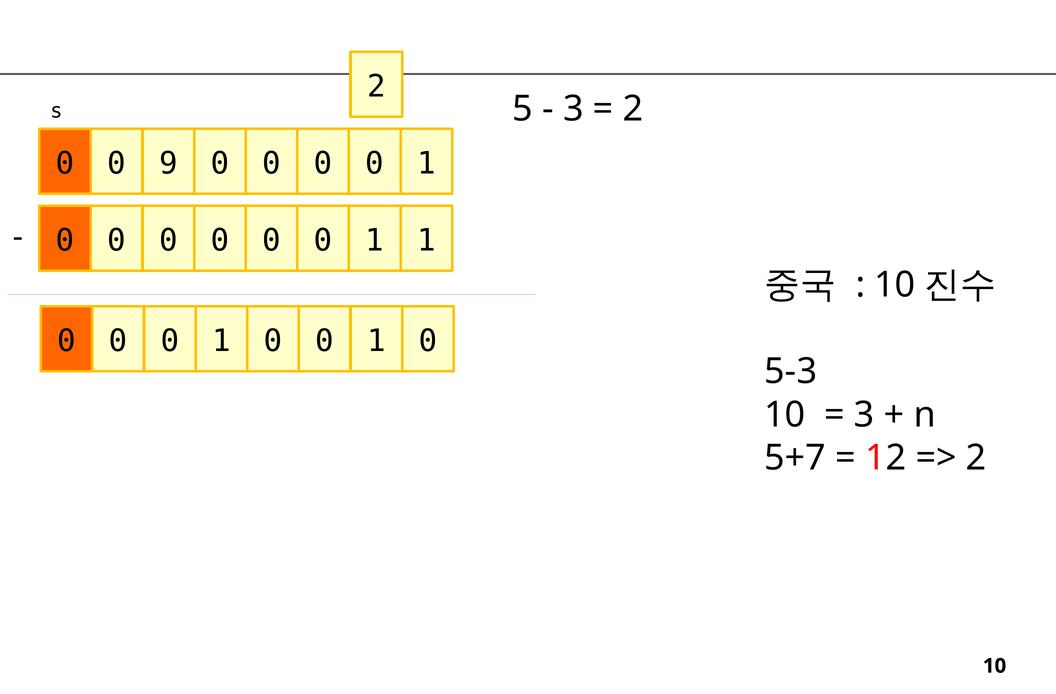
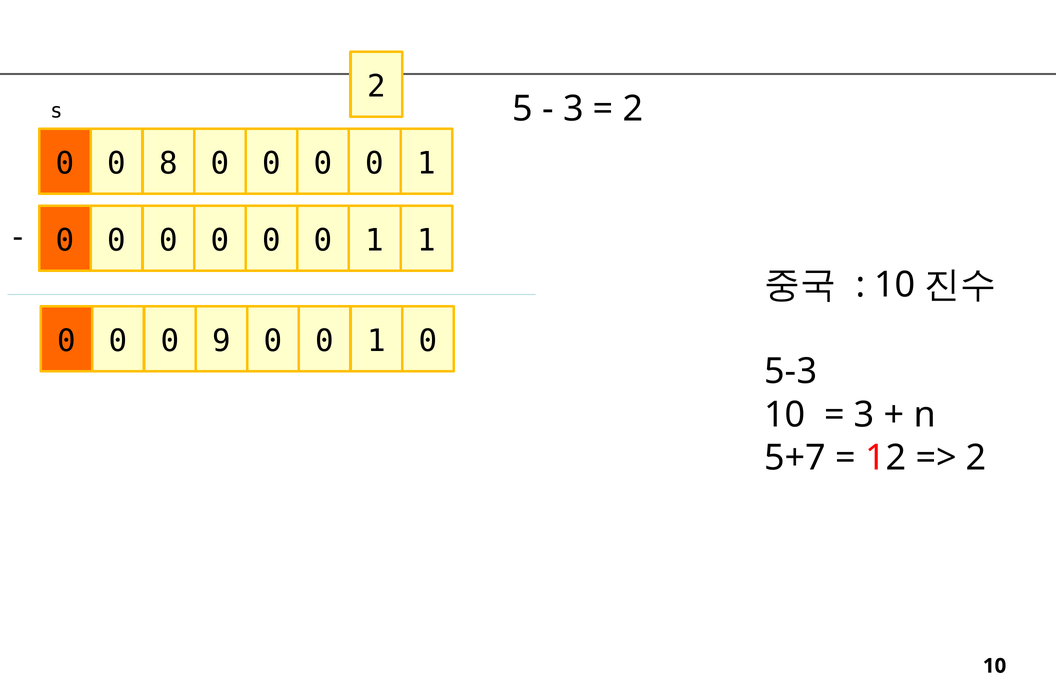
9: 9 -> 8
1 at (221, 341): 1 -> 9
